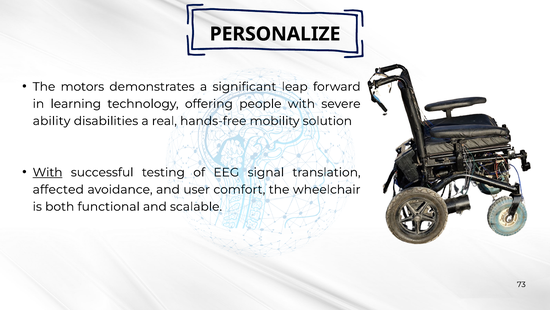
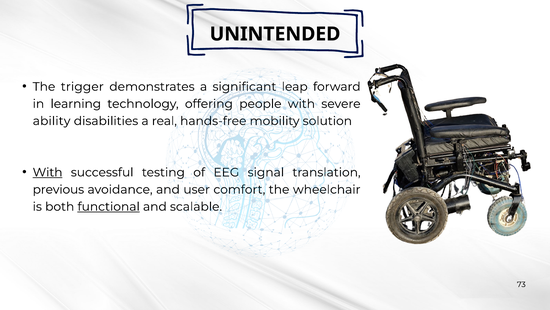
PERSONALIZE: PERSONALIZE -> UNINTENDED
motors: motors -> trigger
affected: affected -> previous
functional underline: none -> present
